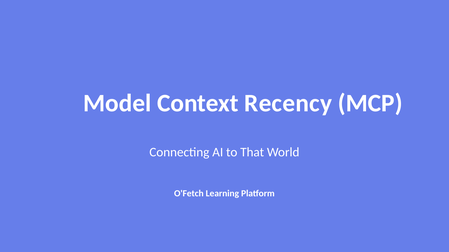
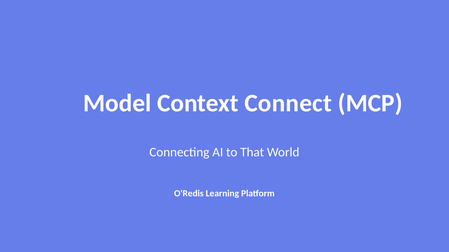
Recency: Recency -> Connect
O'Fetch: O'Fetch -> O'Redis
